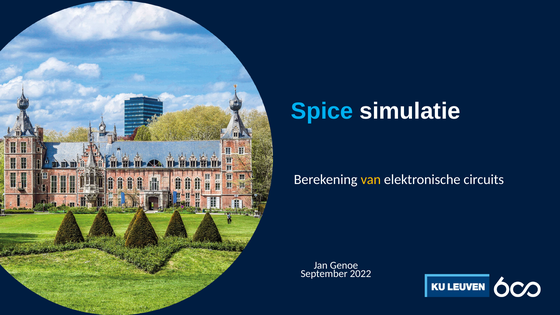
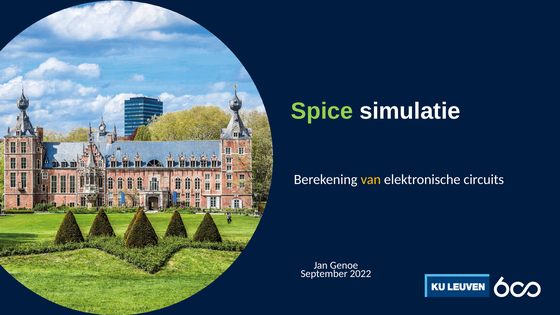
Spice colour: light blue -> light green
